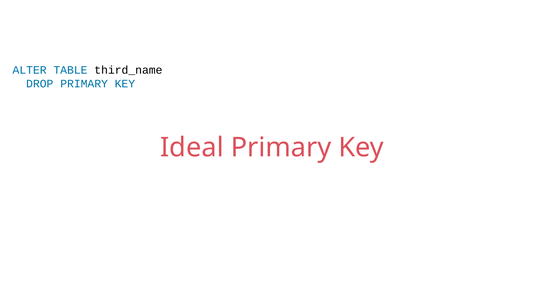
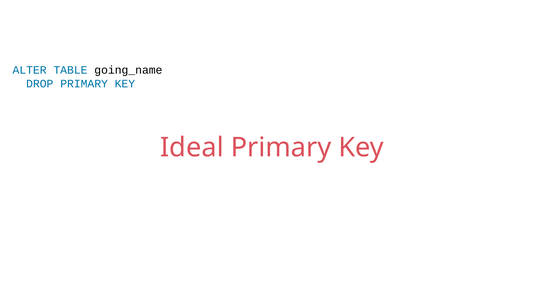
third_name: third_name -> going_name
